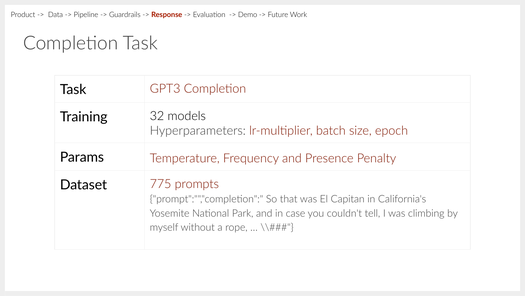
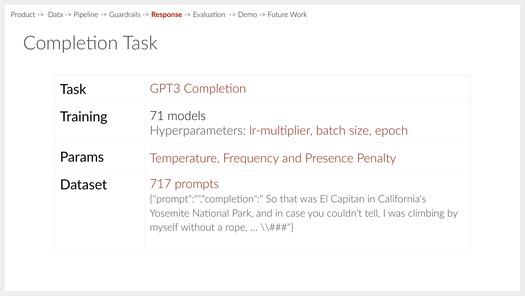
32: 32 -> 71
775: 775 -> 717
